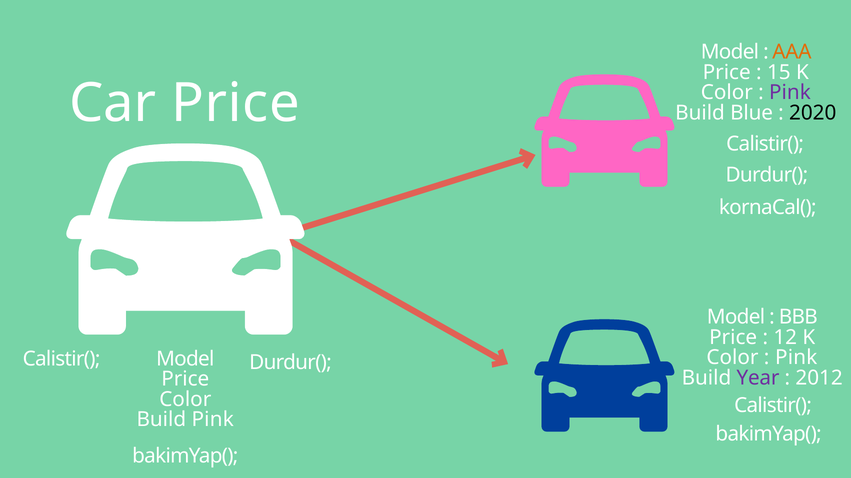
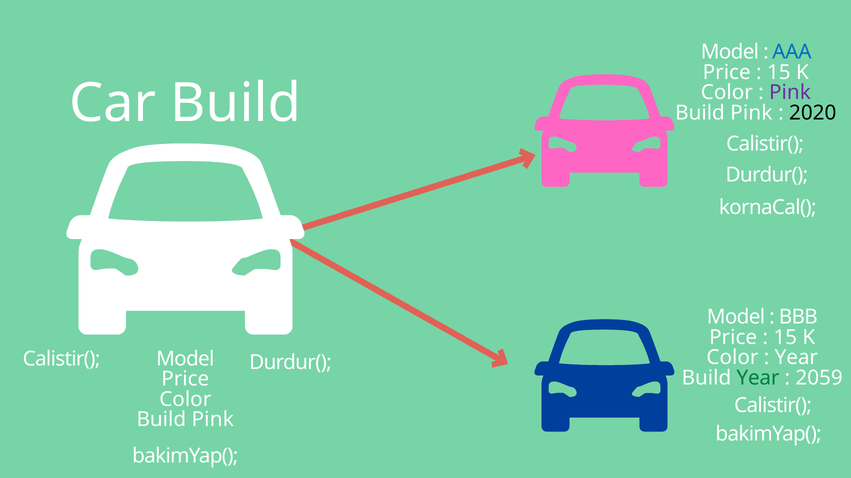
AAA colour: orange -> blue
Car Price: Price -> Build
Blue at (752, 113): Blue -> Pink
12 at (785, 338): 12 -> 15
Pink at (796, 358): Pink -> Year
Year at (758, 378) colour: purple -> green
2012: 2012 -> 2059
